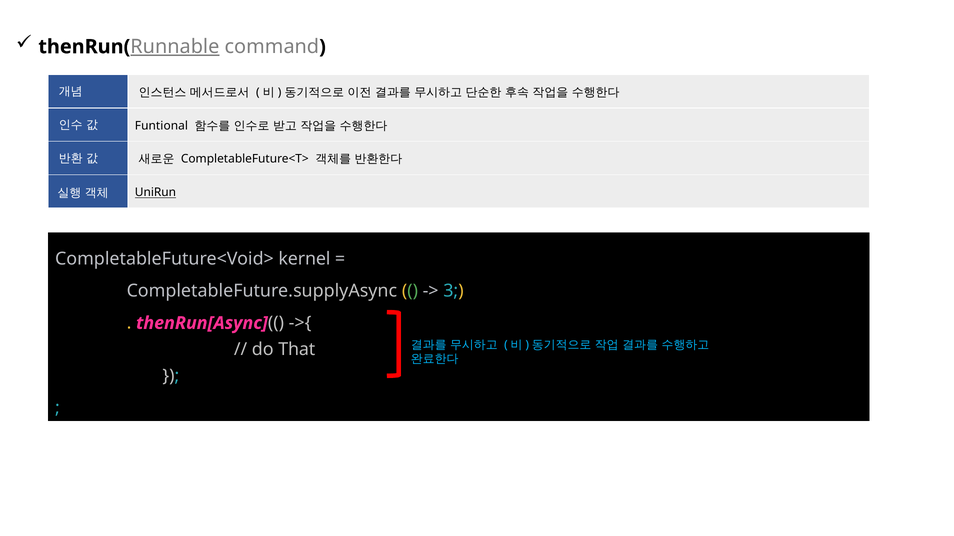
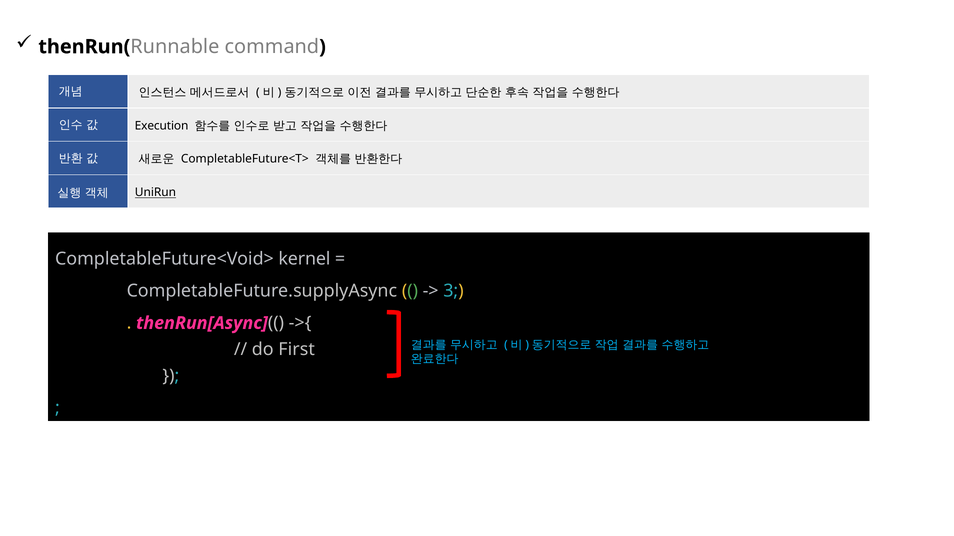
Runnable underline: present -> none
Funtional: Funtional -> Execution
That: That -> First
